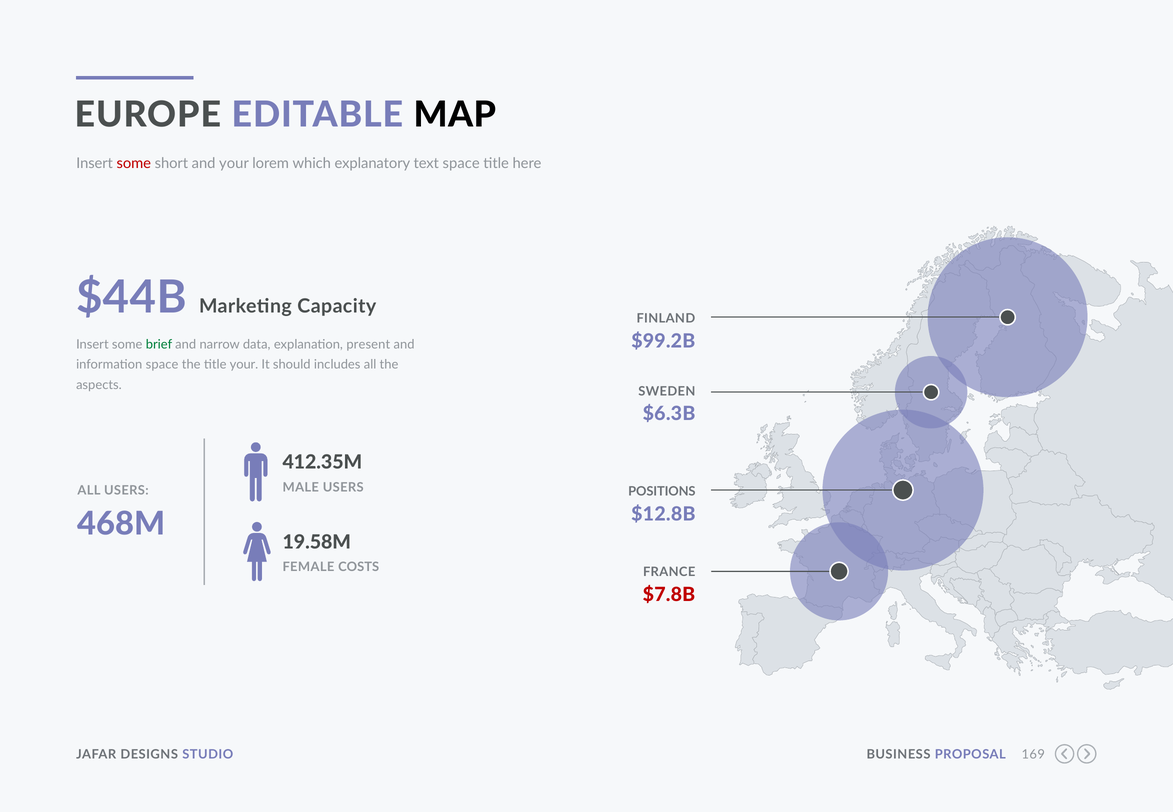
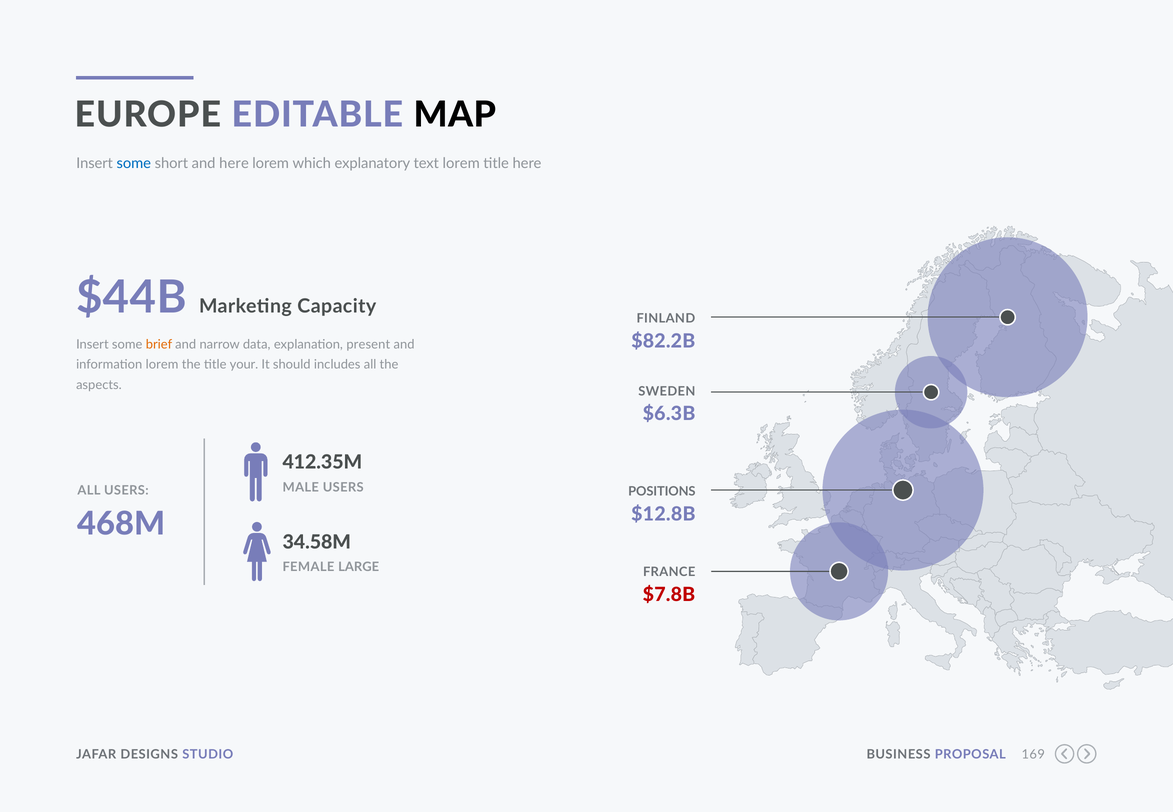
some at (134, 163) colour: red -> blue
and your: your -> here
text space: space -> lorem
$99.2B: $99.2B -> $82.2B
brief colour: green -> orange
information space: space -> lorem
19.58M: 19.58M -> 34.58M
COSTS: COSTS -> LARGE
